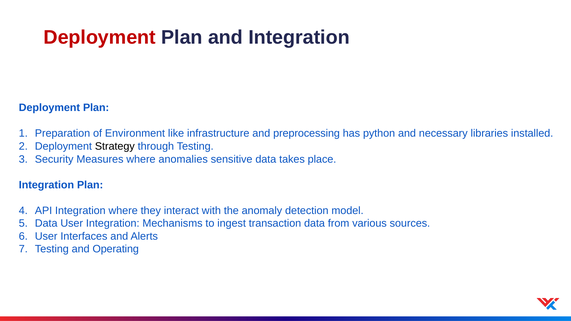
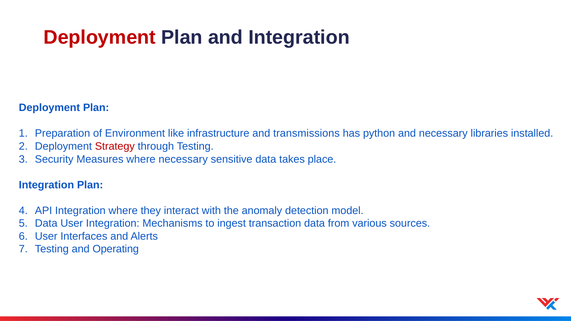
preprocessing: preprocessing -> transmissions
Strategy colour: black -> red
where anomalies: anomalies -> necessary
